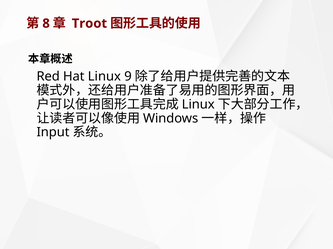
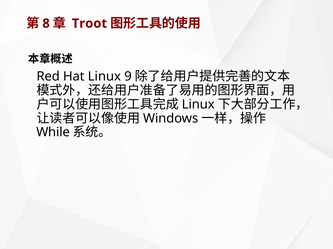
Input: Input -> While
